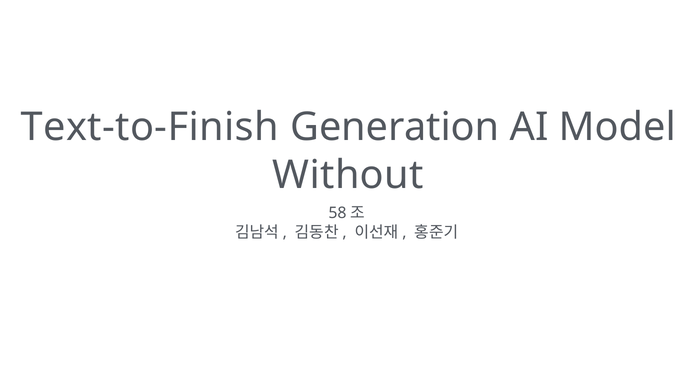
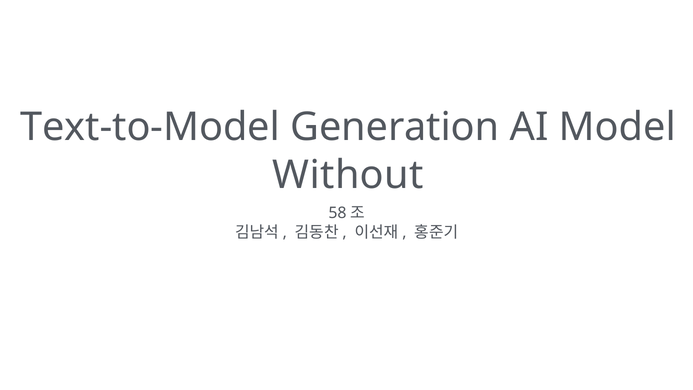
Text-to-Finish: Text-to-Finish -> Text-to-Model
